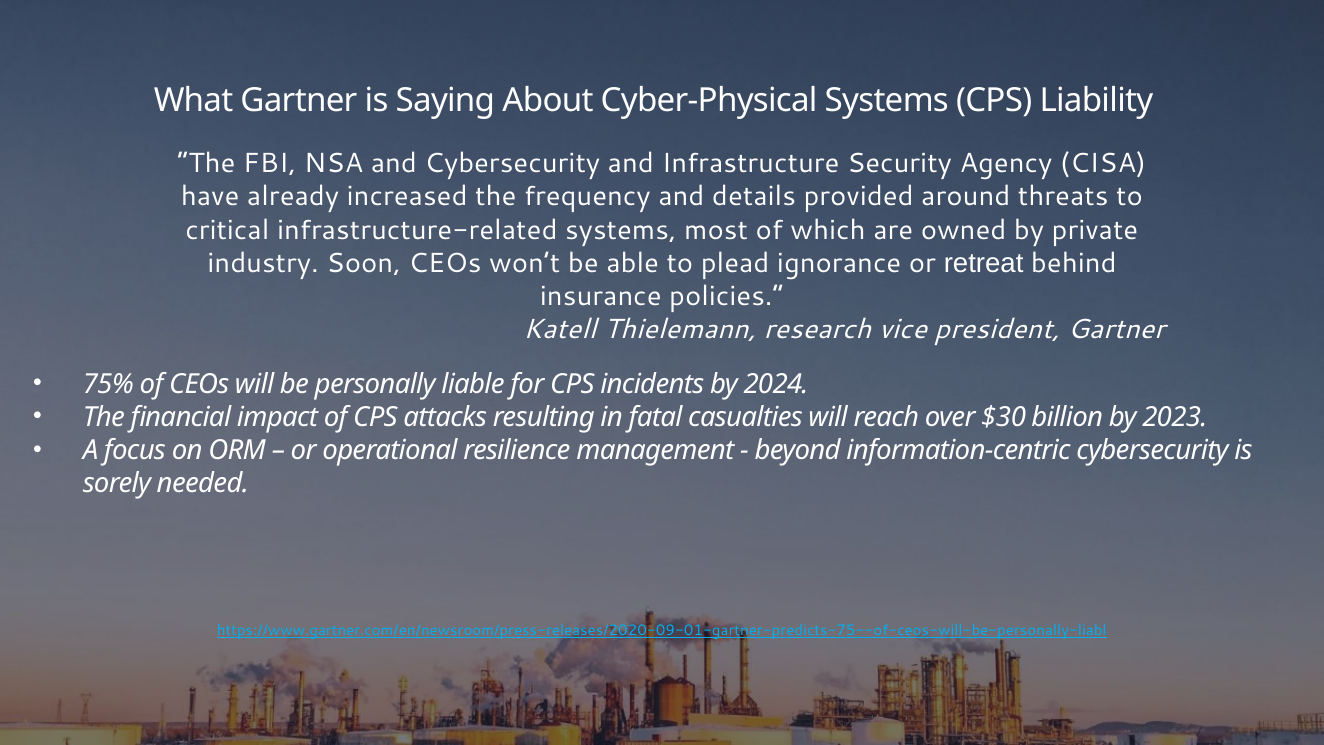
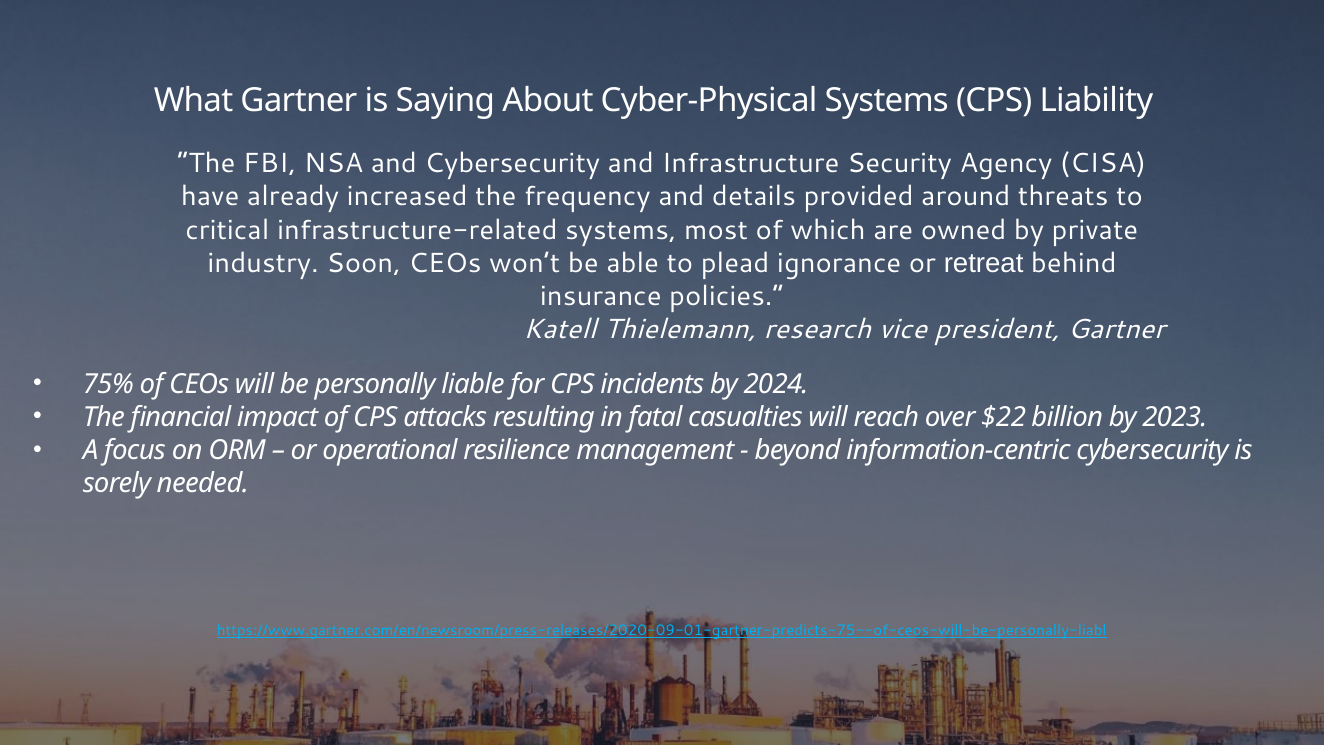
$30: $30 -> $22
